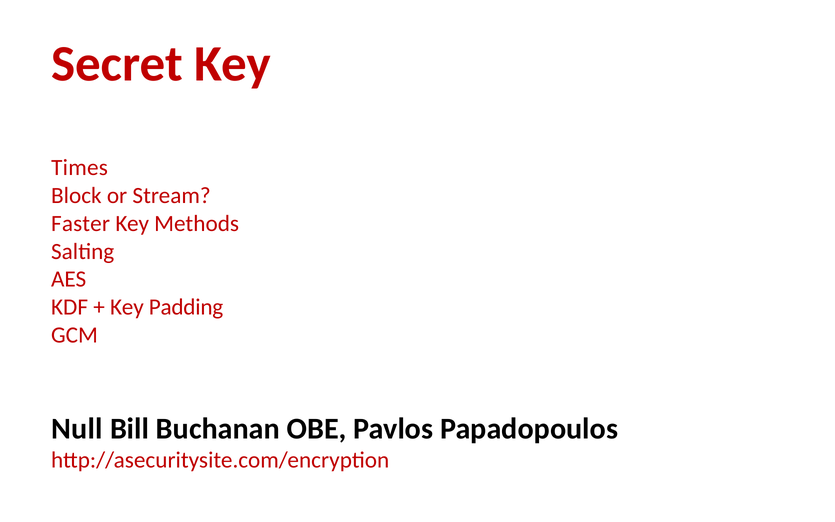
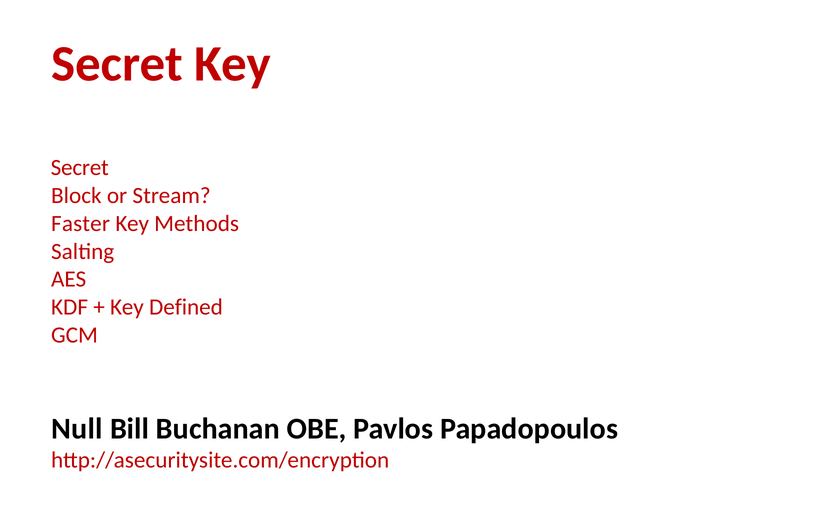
Times at (80, 168): Times -> Secret
Padding: Padding -> Defined
